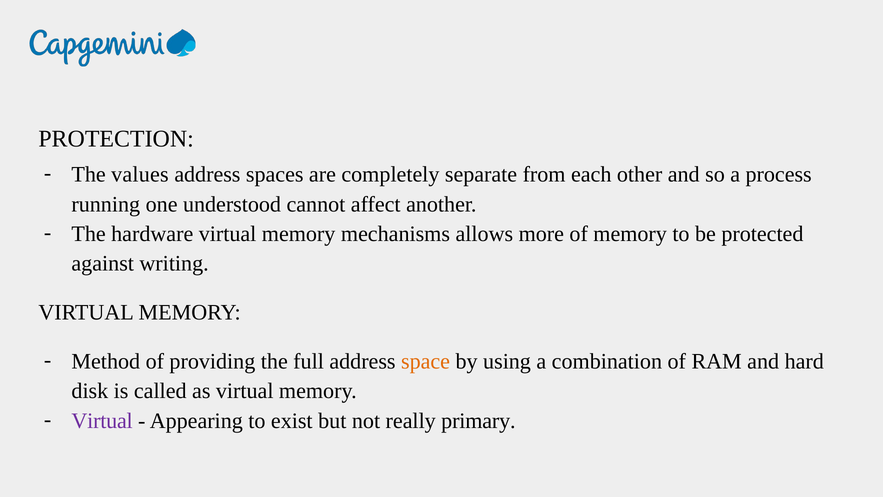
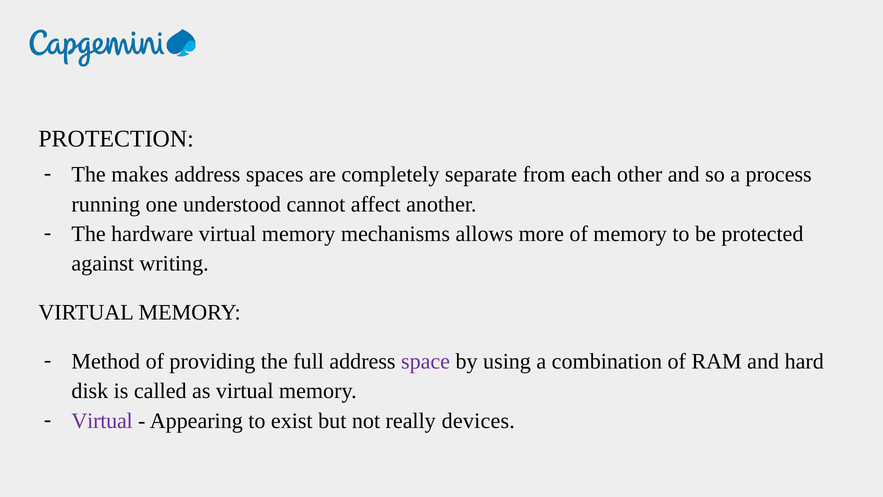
values: values -> makes
space colour: orange -> purple
primary: primary -> devices
